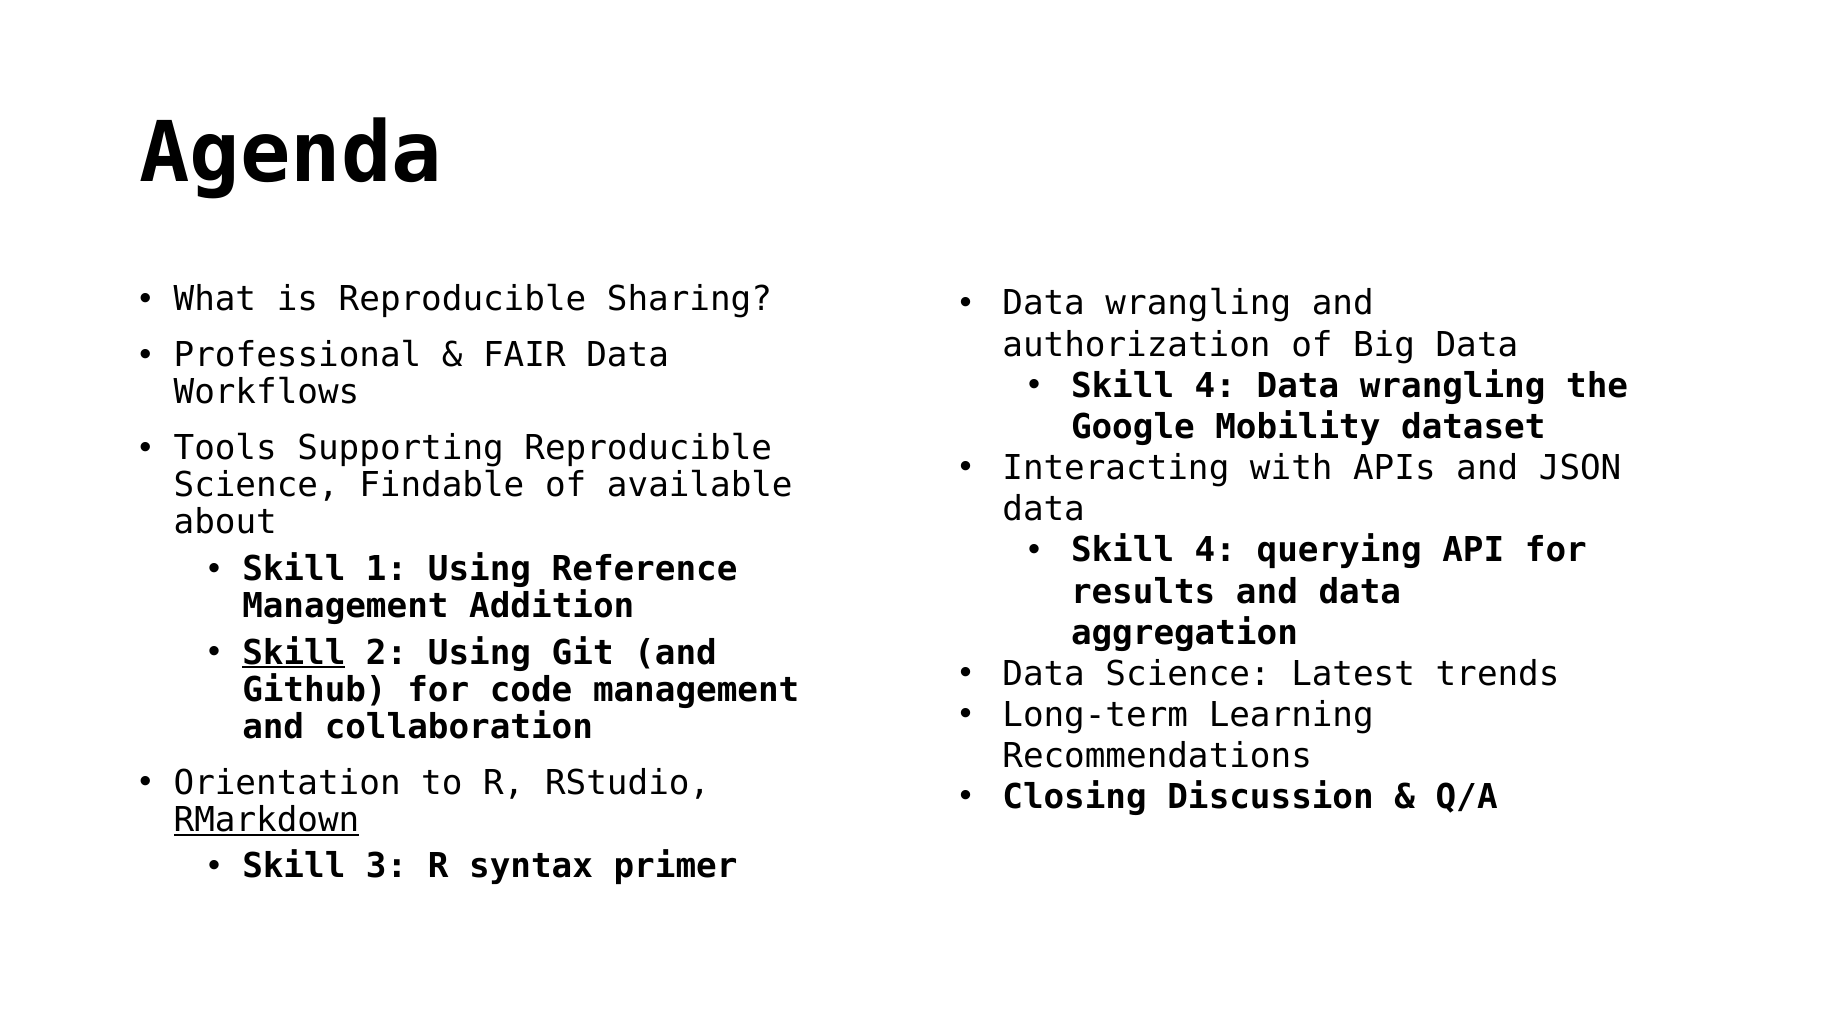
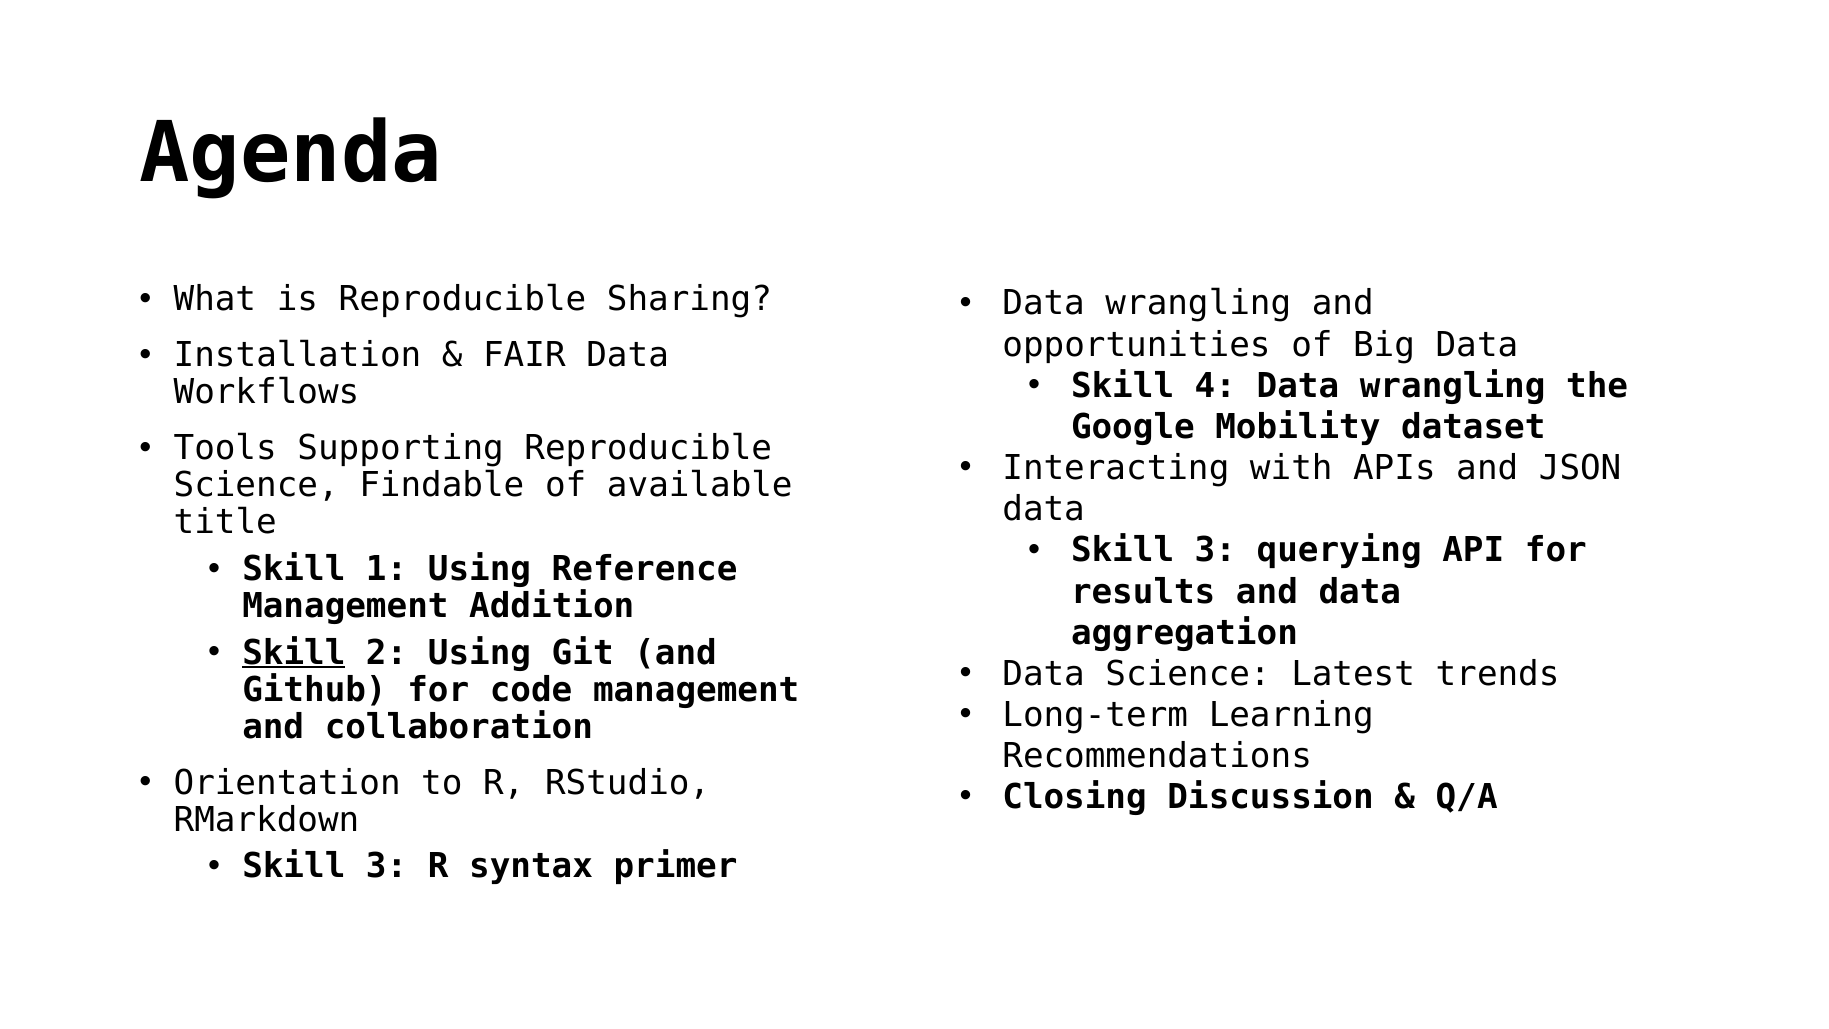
authorization: authorization -> opportunities
Professional: Professional -> Installation
about: about -> title
4 at (1215, 550): 4 -> 3
RMarkdown underline: present -> none
